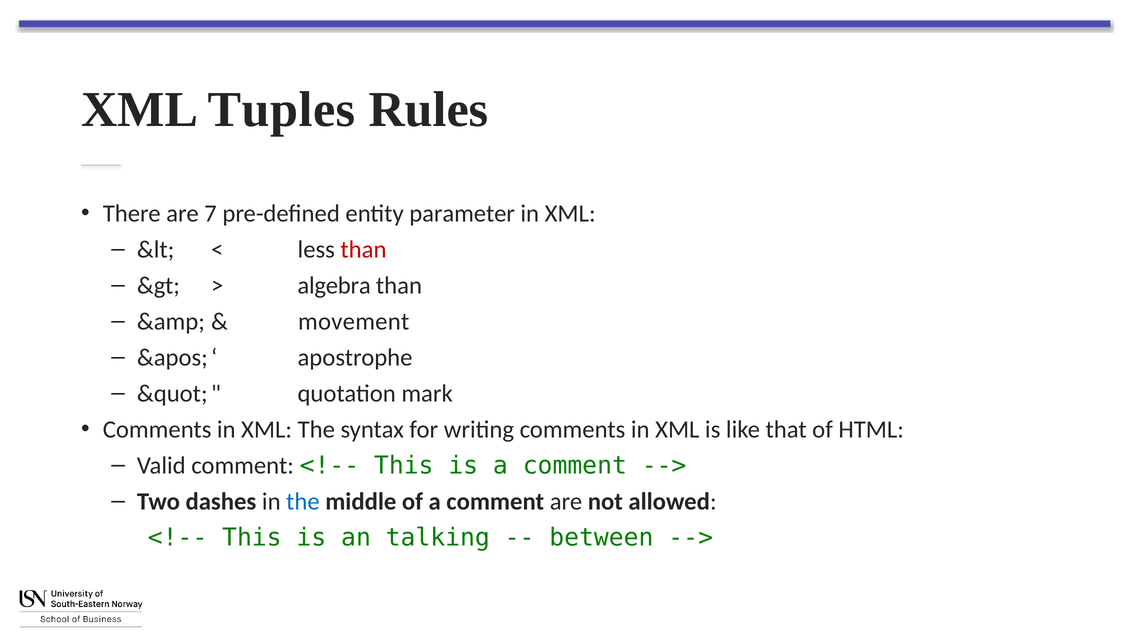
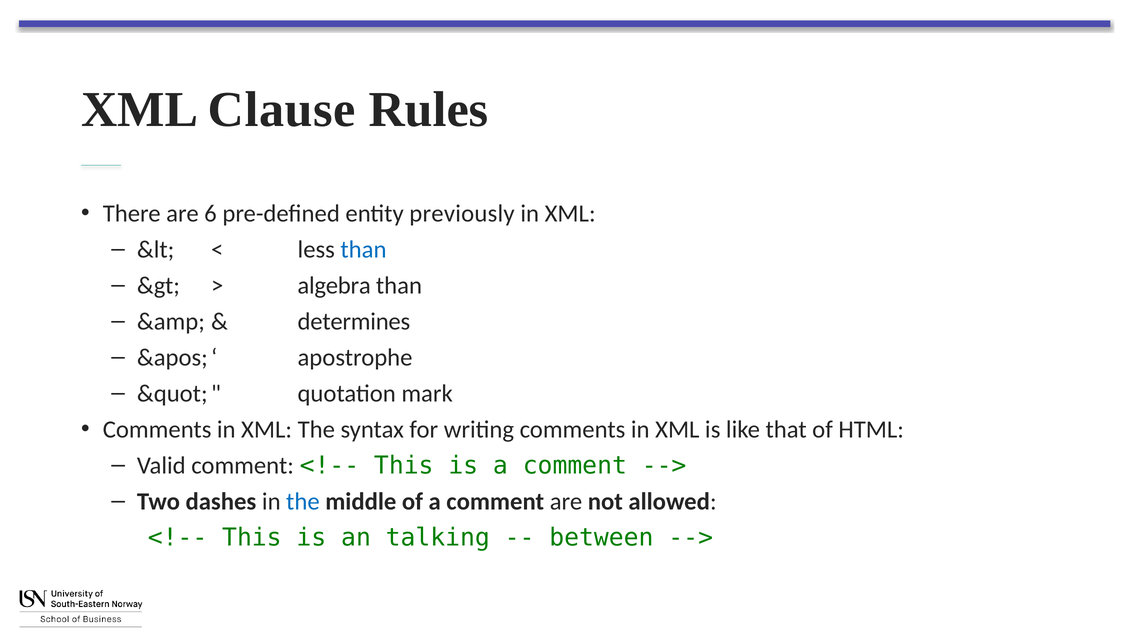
Tuples: Tuples -> Clause
7: 7 -> 6
parameter: parameter -> previously
than at (363, 250) colour: red -> blue
movement: movement -> determines
